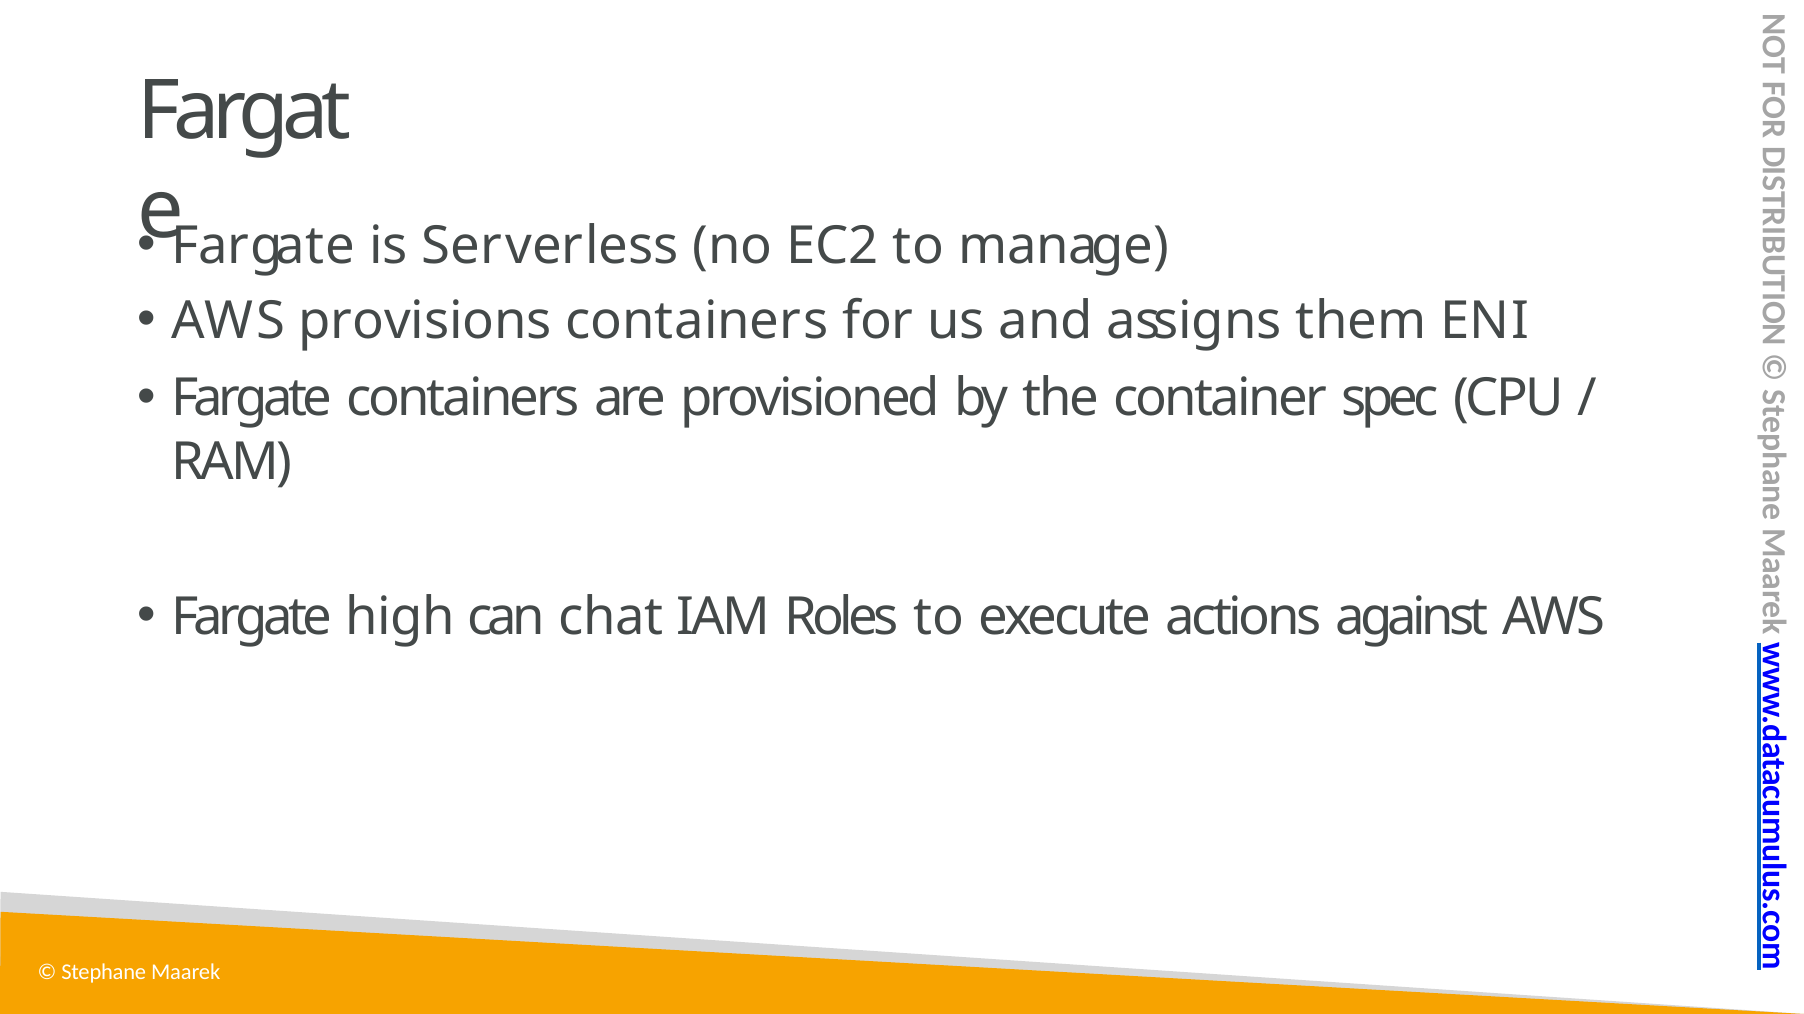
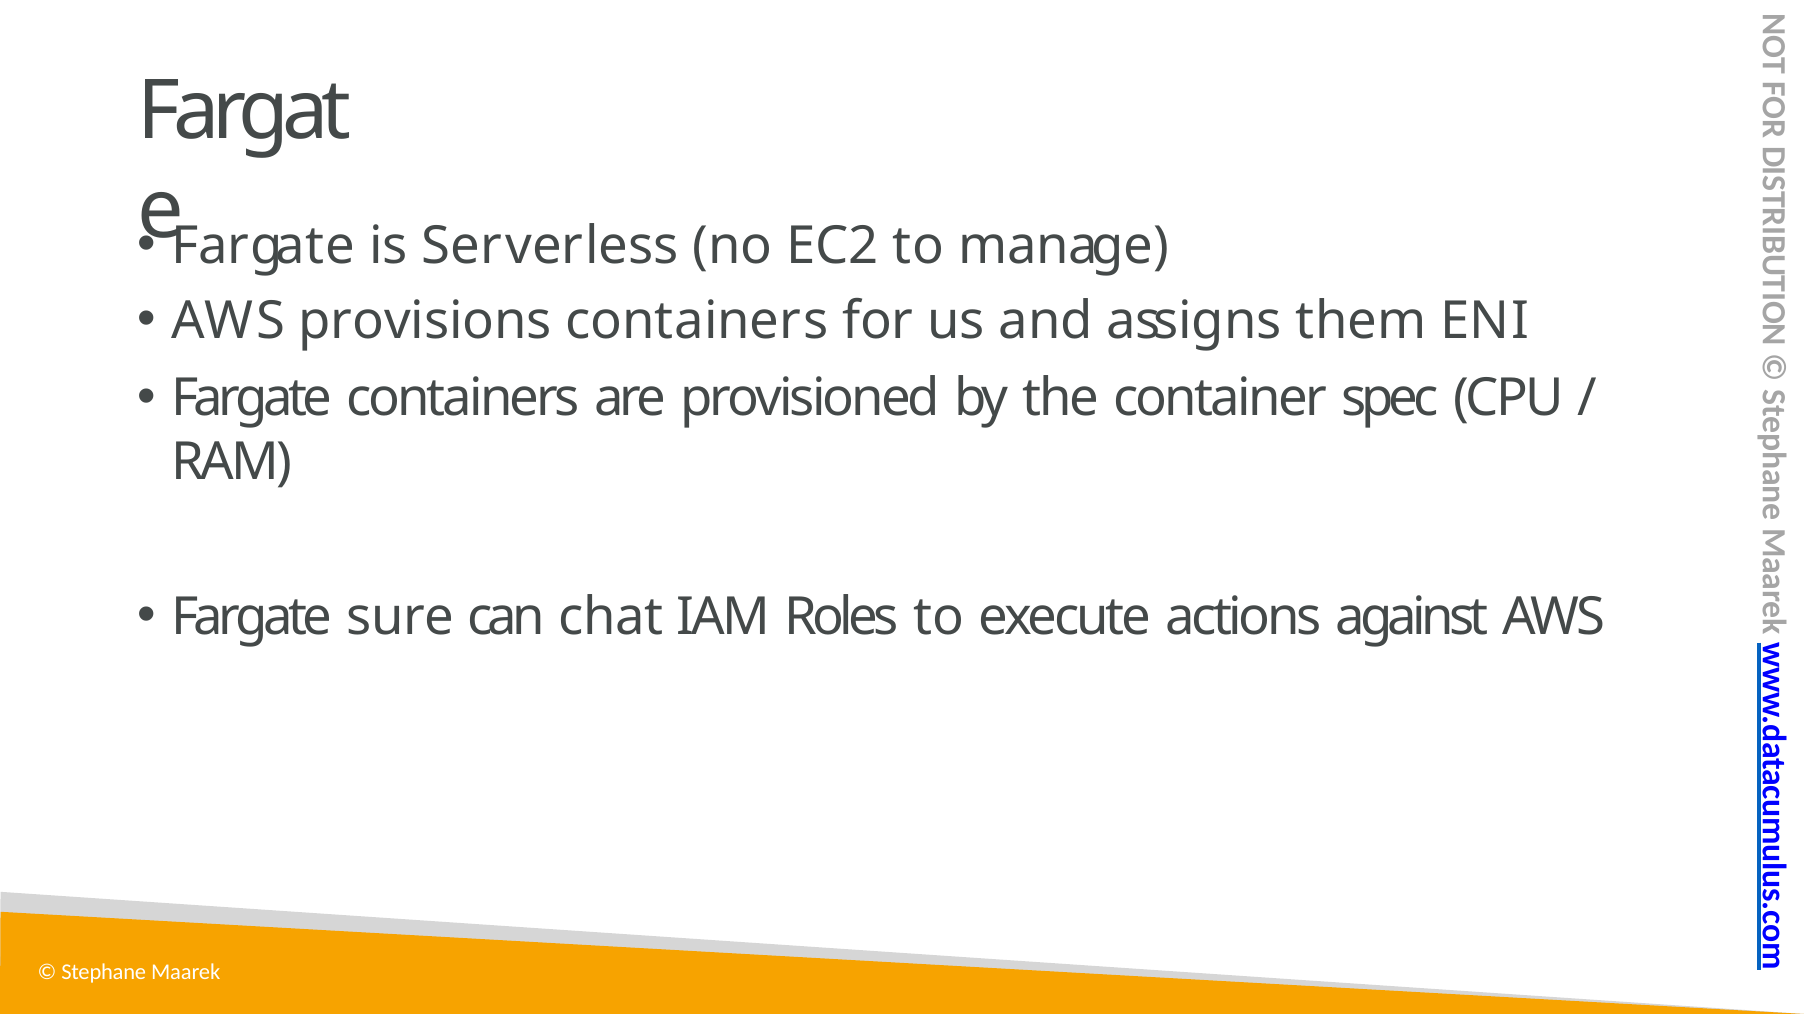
high: high -> sure
